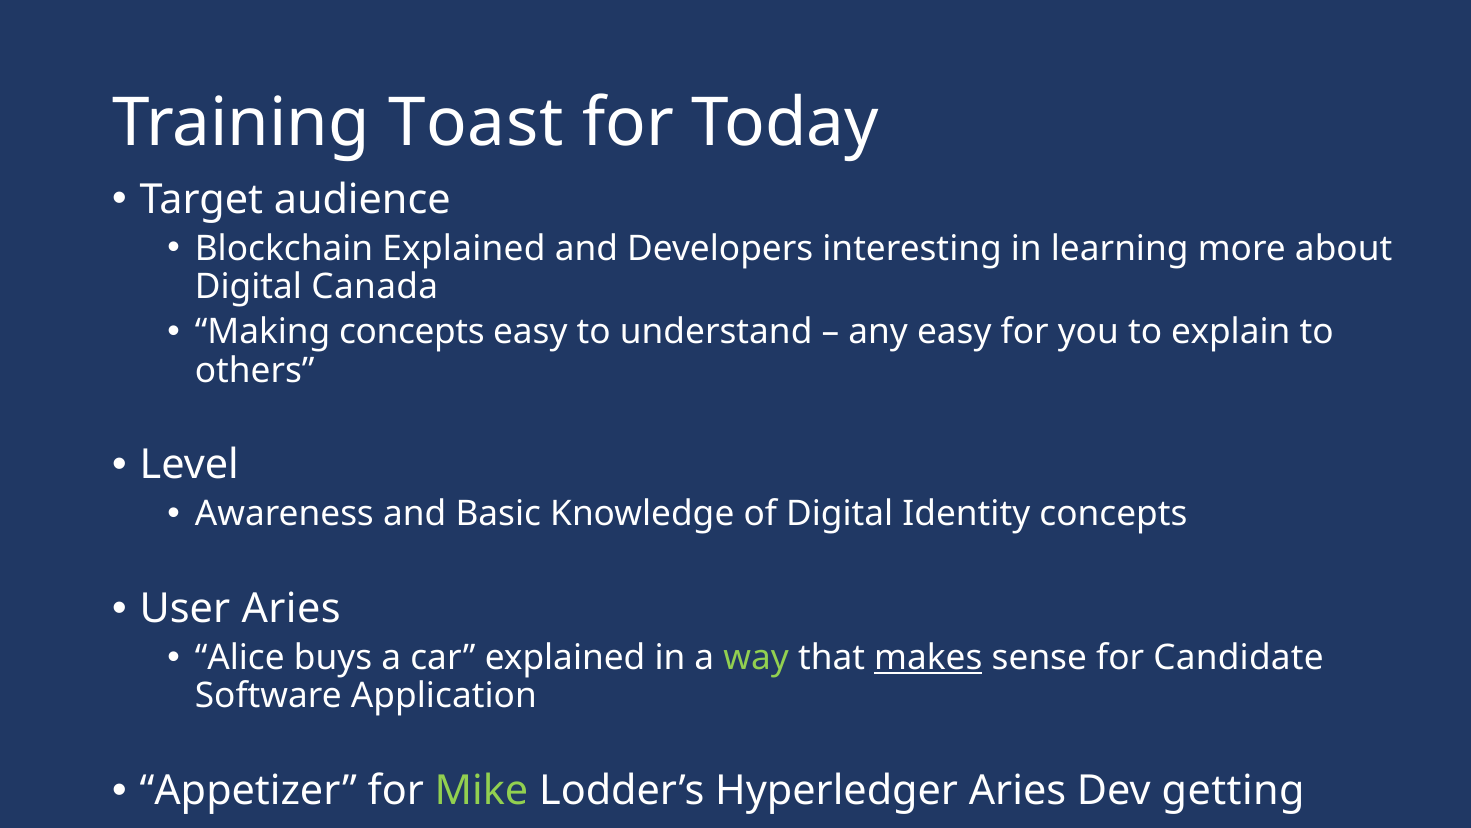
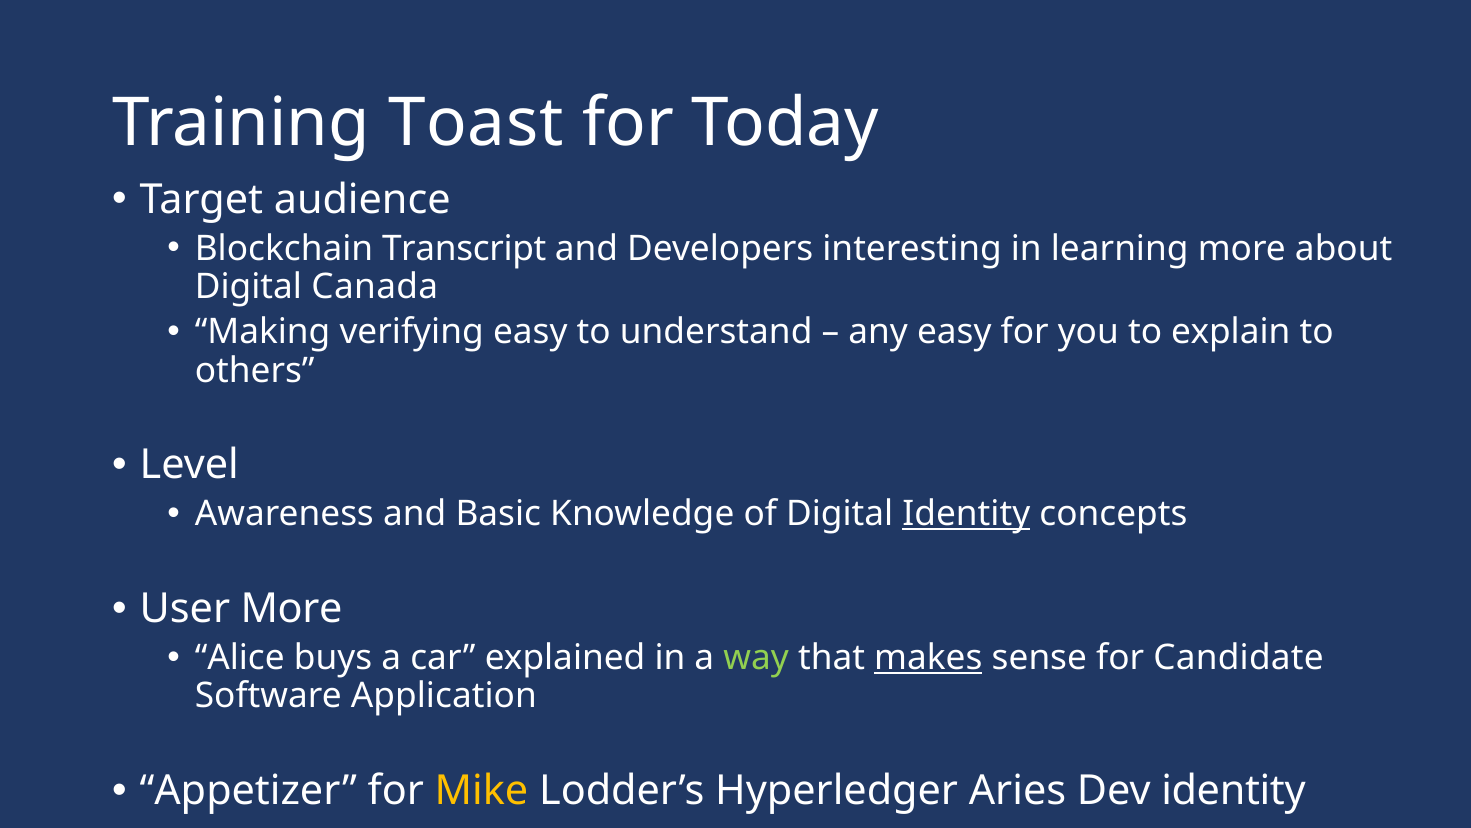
Blockchain Explained: Explained -> Transcript
Making concepts: concepts -> verifying
Identity at (966, 514) underline: none -> present
User Aries: Aries -> More
Mike colour: light green -> yellow
Dev getting: getting -> identity
